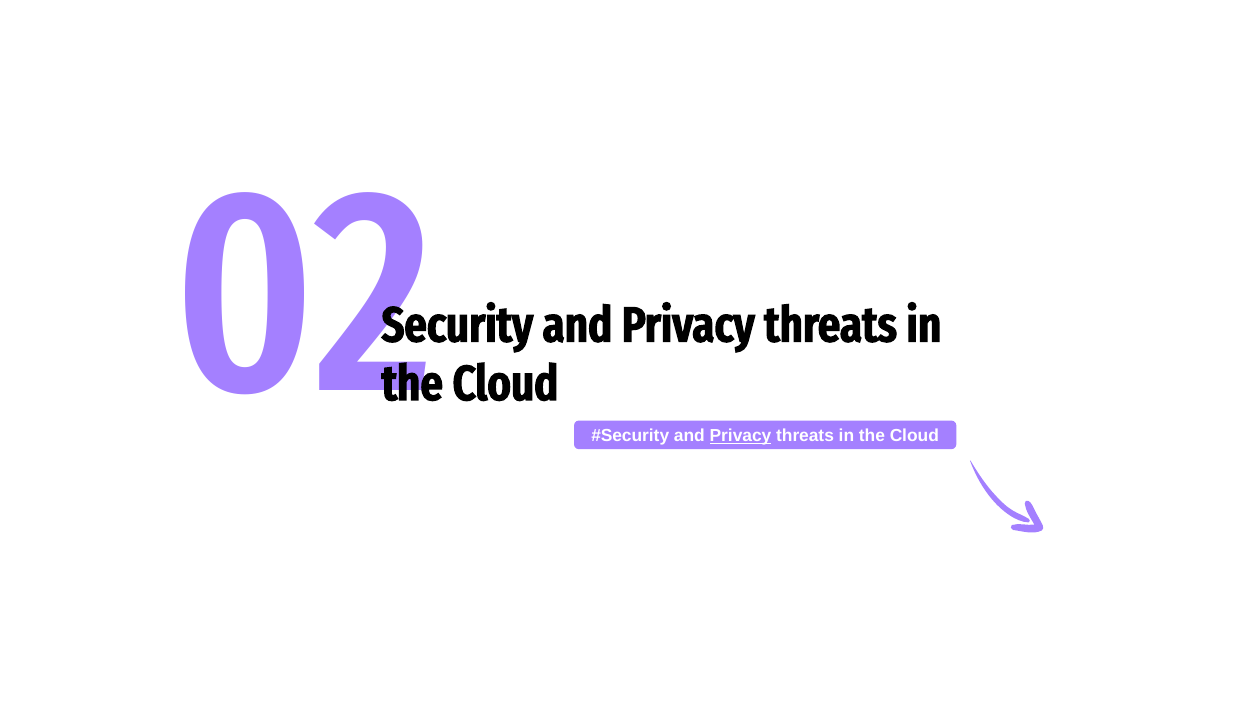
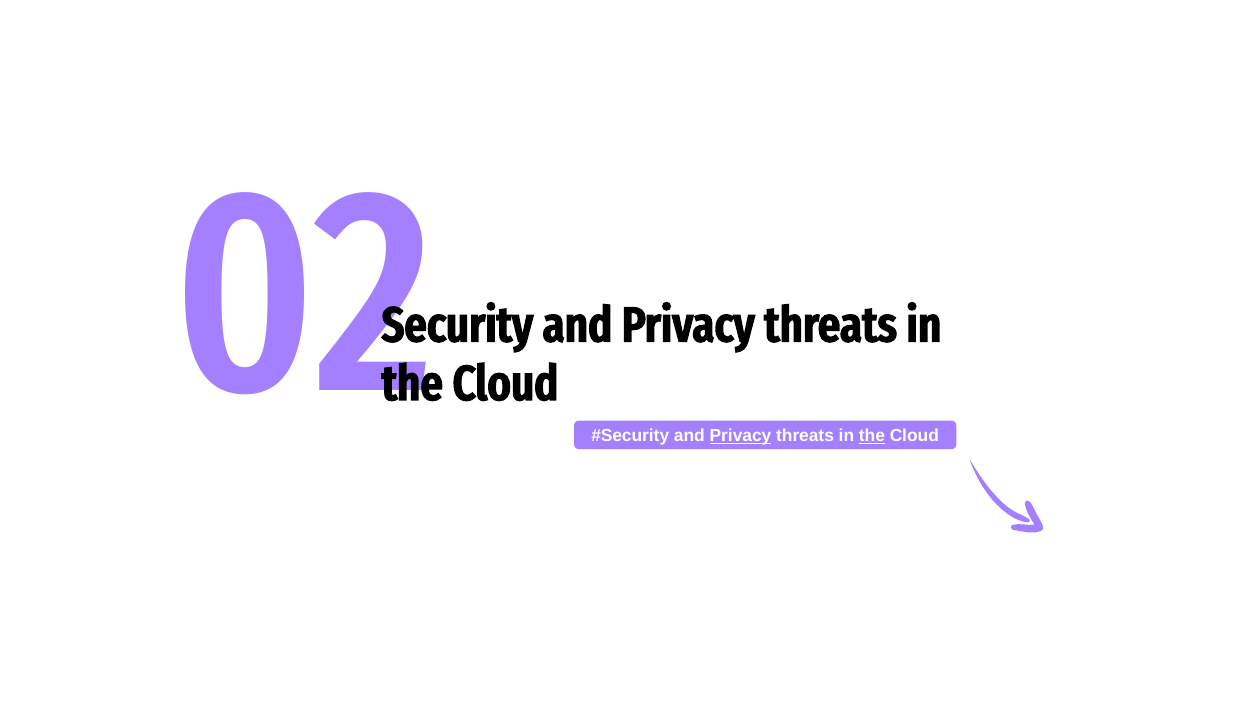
the at (872, 436) underline: none -> present
